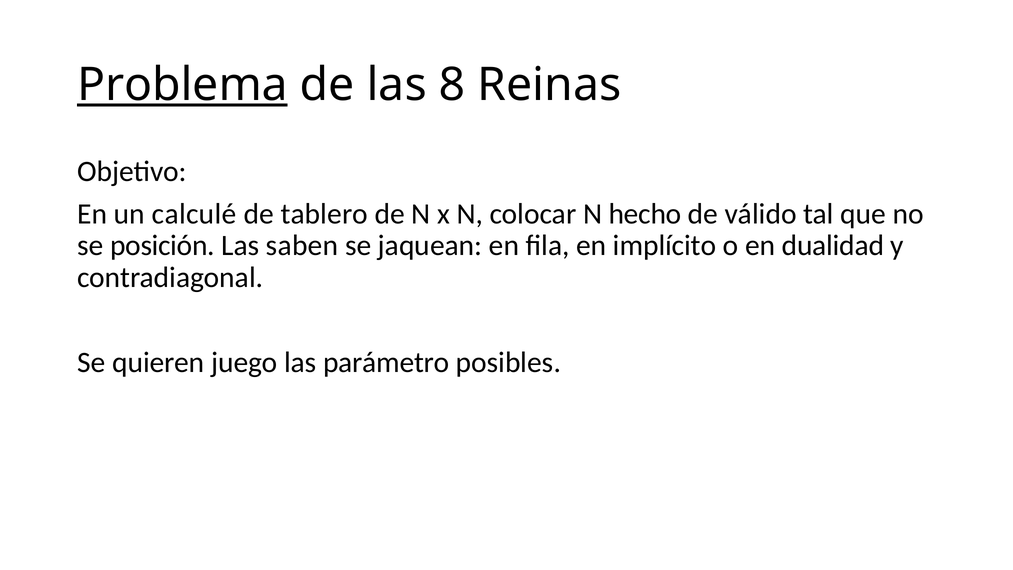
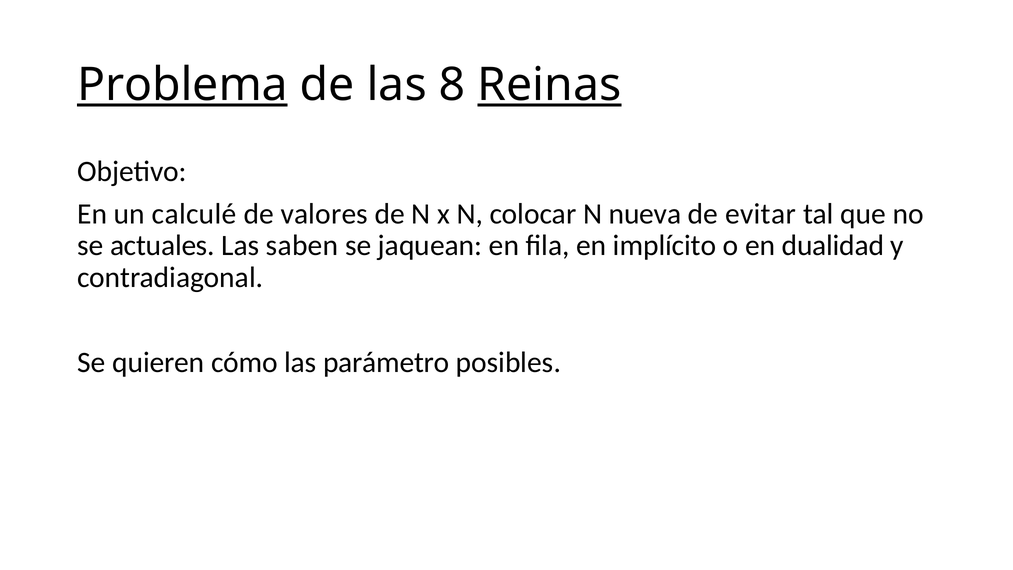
Reinas underline: none -> present
tablero: tablero -> valores
hecho: hecho -> nueva
válido: válido -> evitar
posición: posición -> actuales
juego: juego -> cómo
